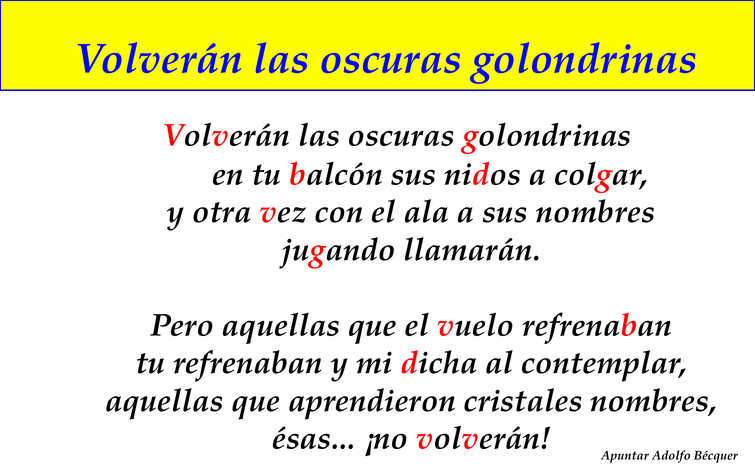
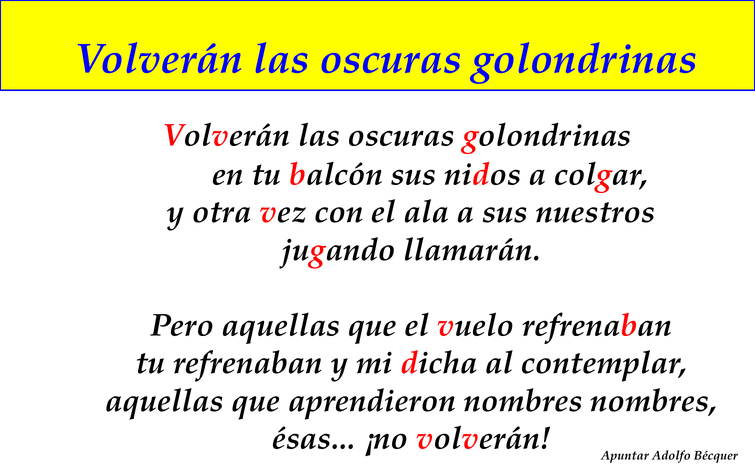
sus nombres: nombres -> nuestros
aprendieron cristales: cristales -> nombres
